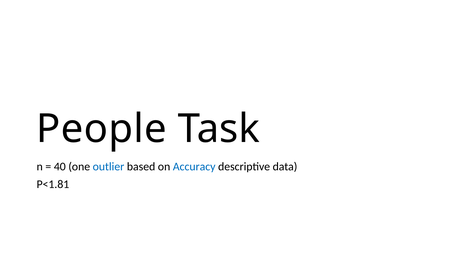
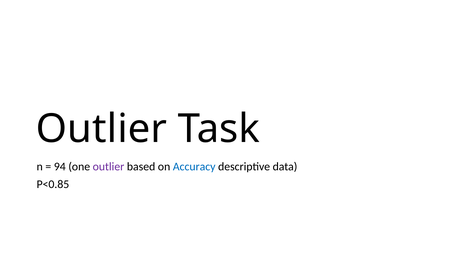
People at (101, 129): People -> Outlier
40: 40 -> 94
outlier at (108, 167) colour: blue -> purple
P<1.81: P<1.81 -> P<0.85
